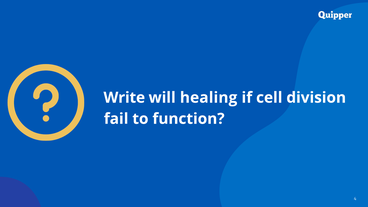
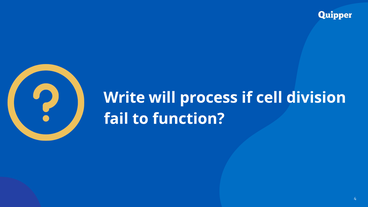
healing: healing -> process
